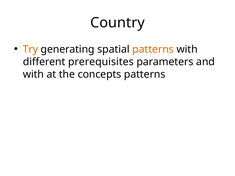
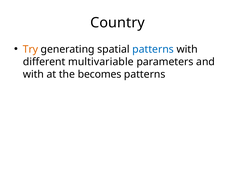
patterns at (153, 49) colour: orange -> blue
prerequisites: prerequisites -> multivariable
concepts: concepts -> becomes
